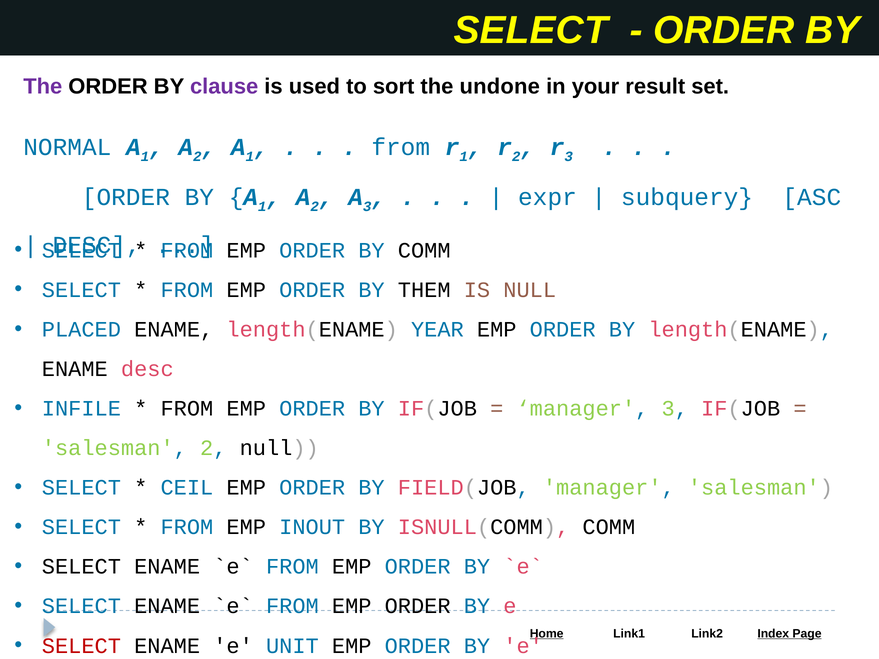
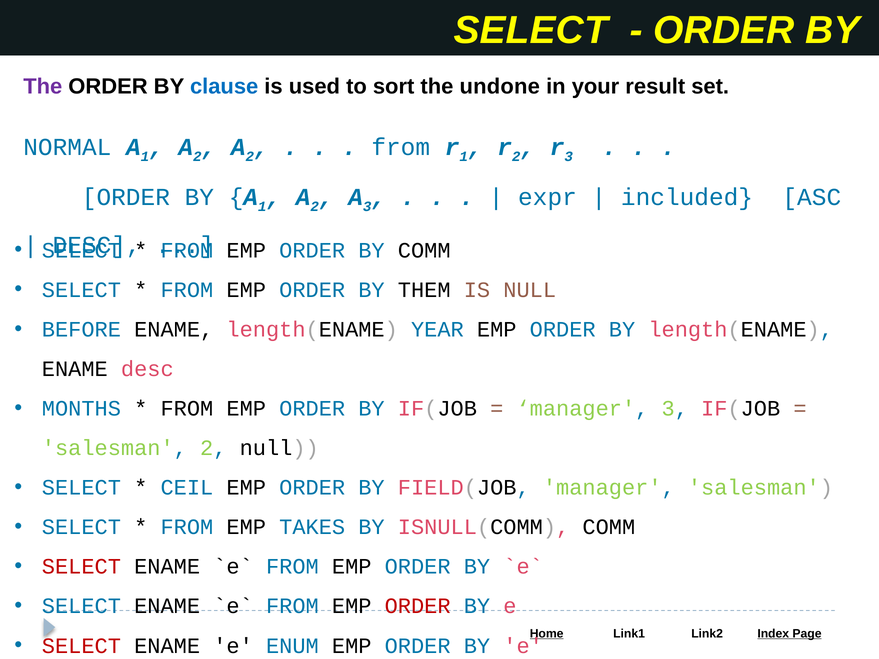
clause colour: purple -> blue
1 at (250, 157): 1 -> 2
subquery: subquery -> included
PLACED: PLACED -> BEFORE
INFILE: INFILE -> MONTHS
INOUT: INOUT -> TAKES
SELECT at (81, 567) colour: black -> red
ORDER at (418, 606) colour: black -> red
UNIT: UNIT -> ENUM
